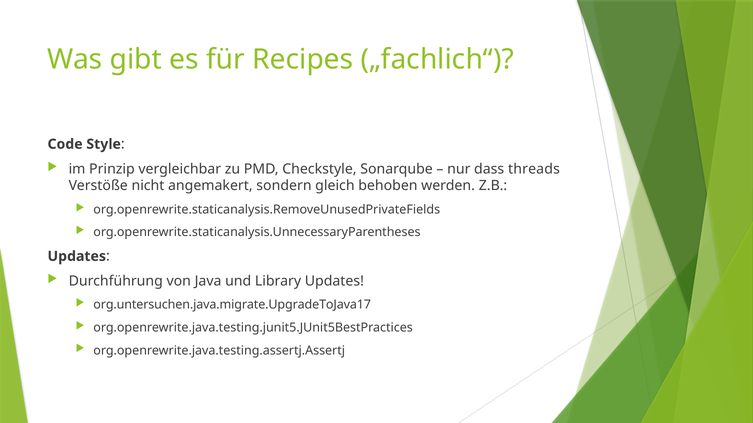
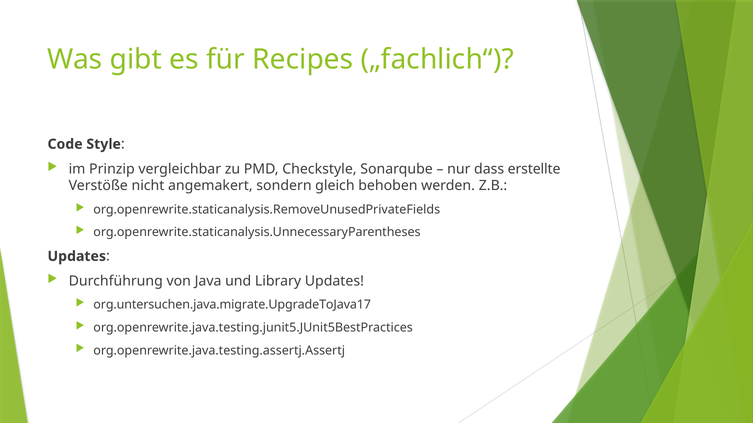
threads: threads -> erstellte
